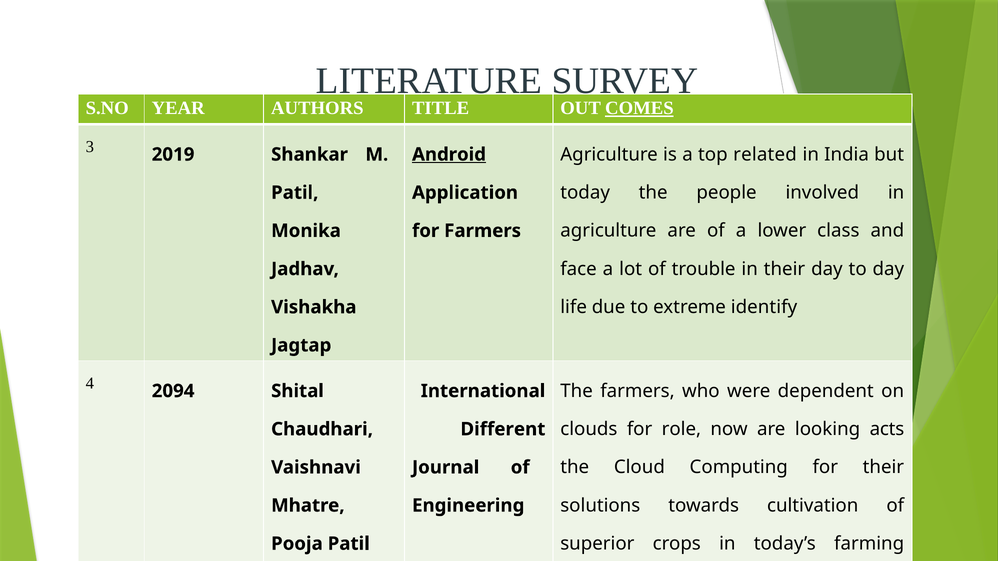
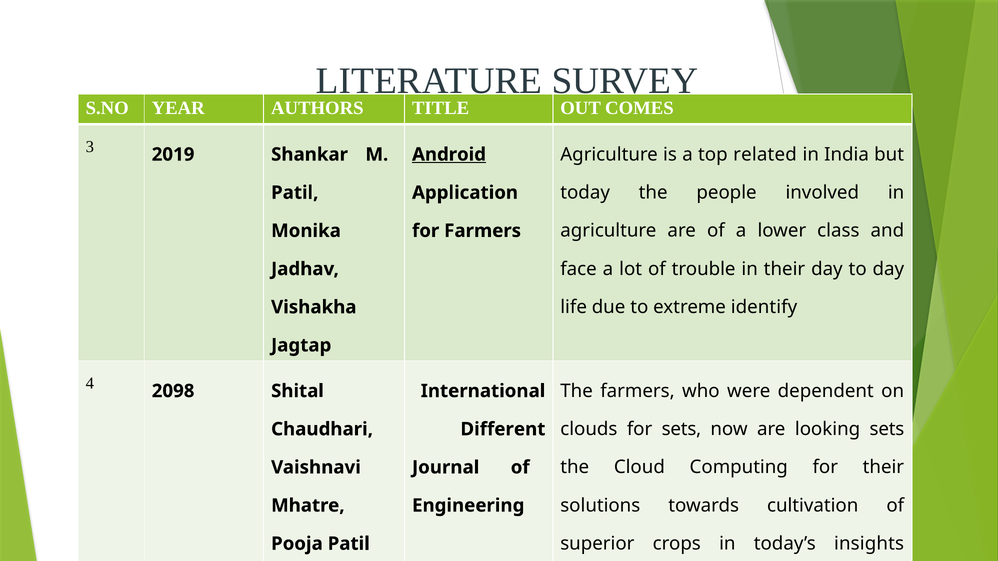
COMES underline: present -> none
2094: 2094 -> 2098
for role: role -> sets
looking acts: acts -> sets
farming: farming -> insights
